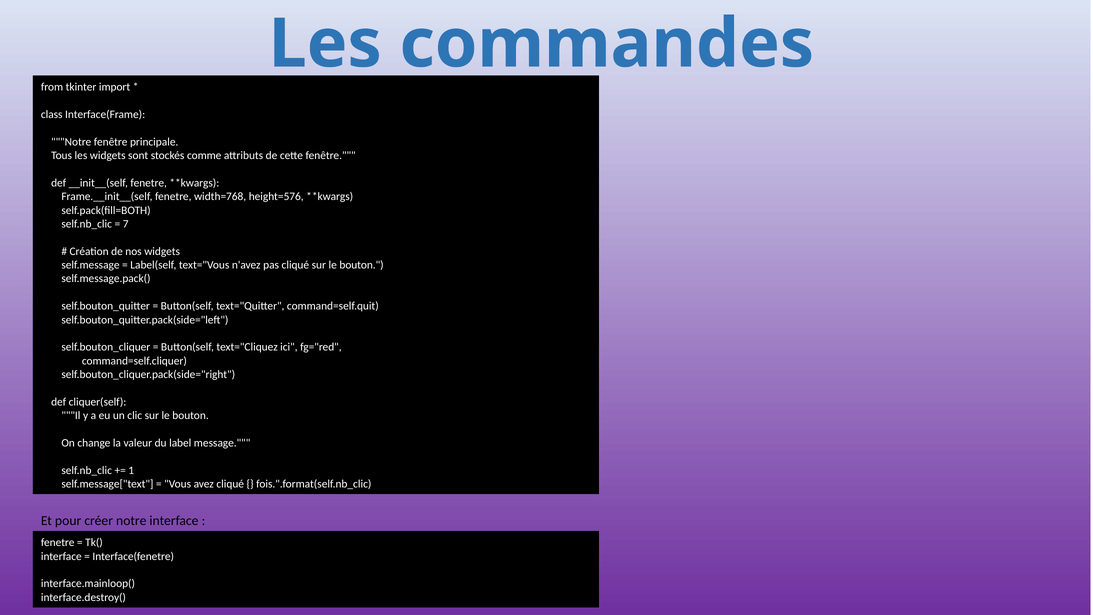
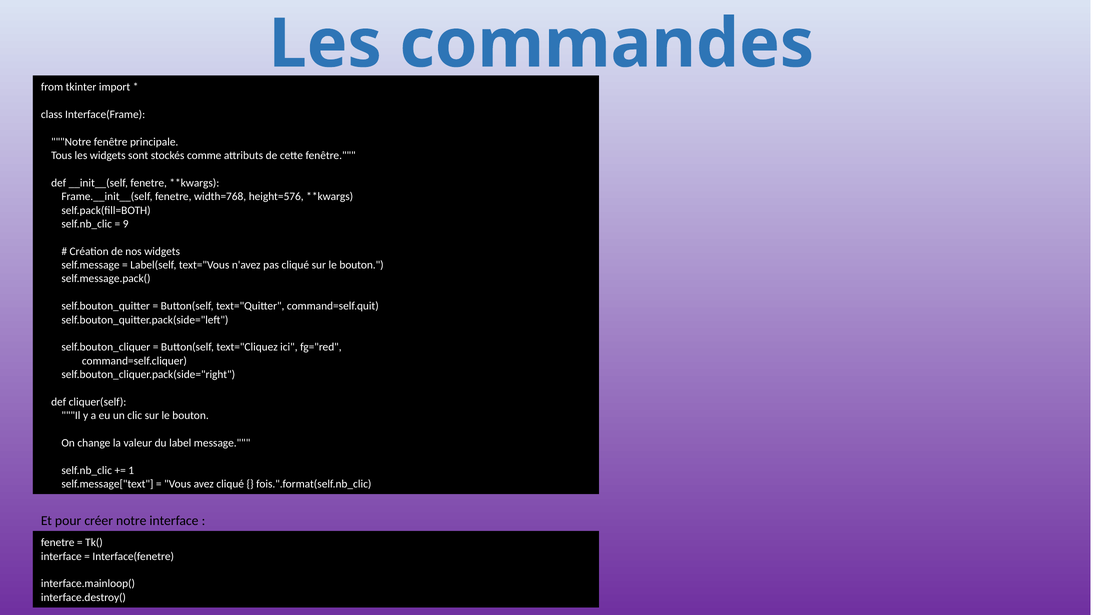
7: 7 -> 9
